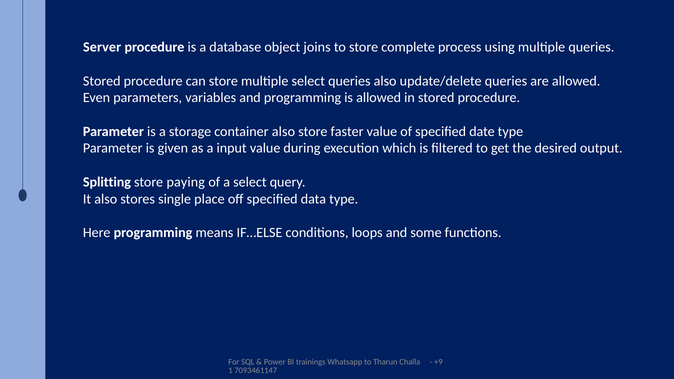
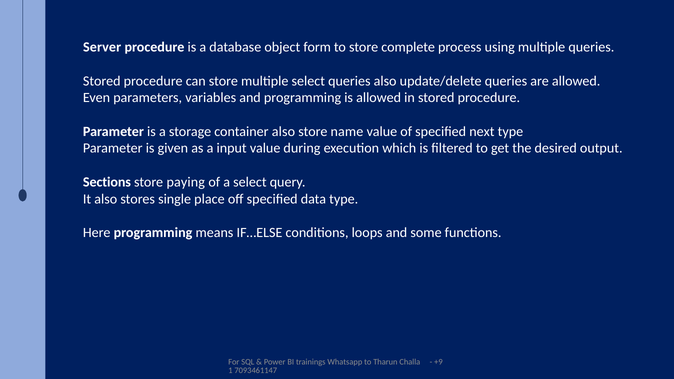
joins: joins -> form
faster: faster -> name
date: date -> next
Splitting: Splitting -> Sections
